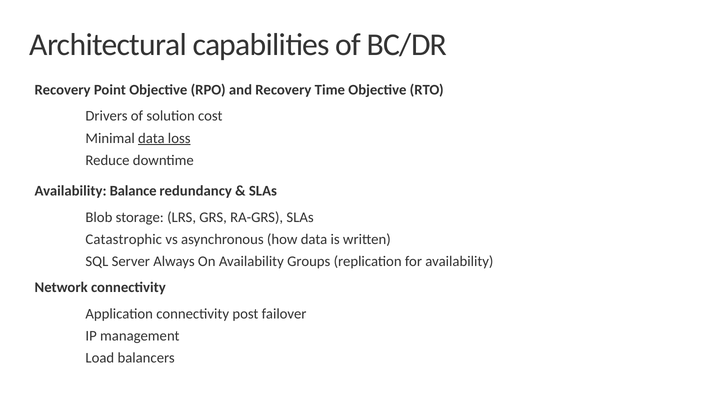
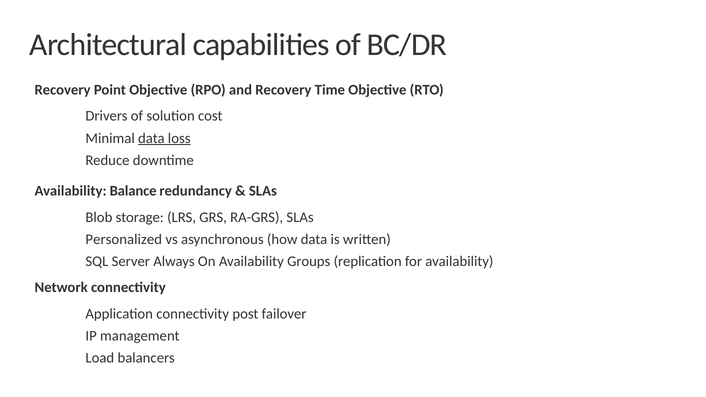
Catastrophic: Catastrophic -> Personalized
